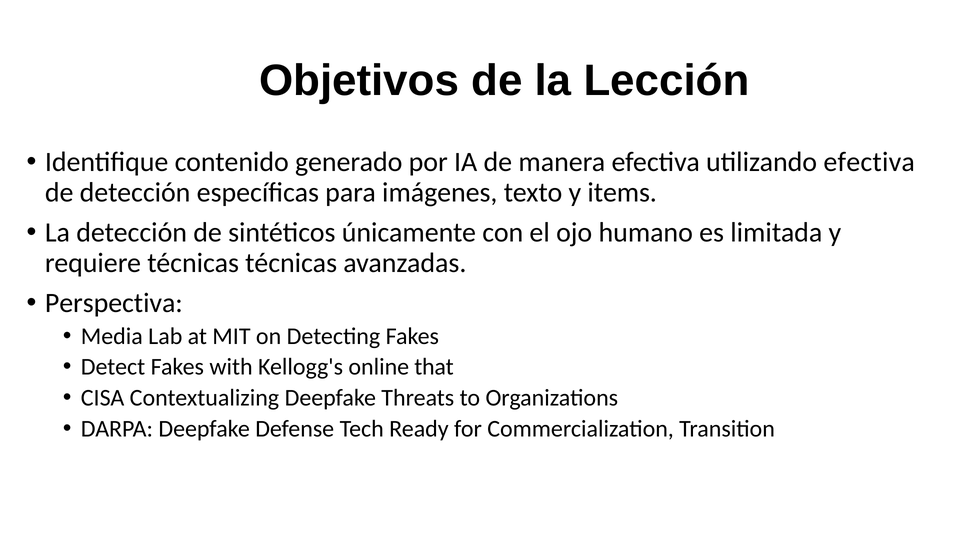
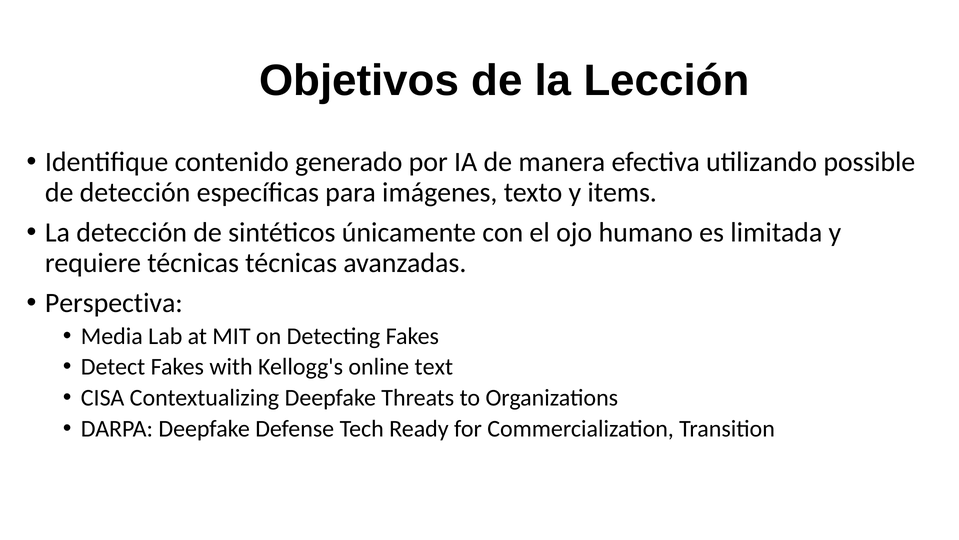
utilizando efectiva: efectiva -> possible
that: that -> text
